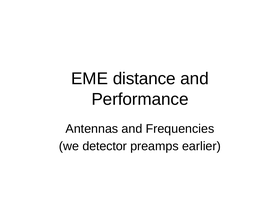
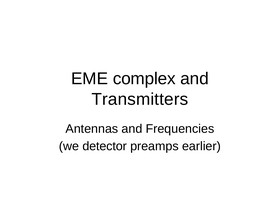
distance: distance -> complex
Performance: Performance -> Transmitters
